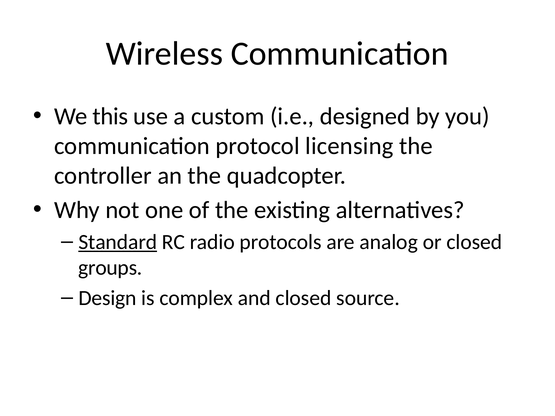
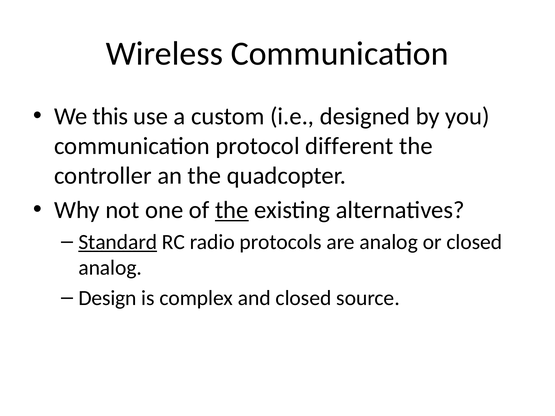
licensing: licensing -> different
the at (232, 210) underline: none -> present
groups at (110, 268): groups -> analog
